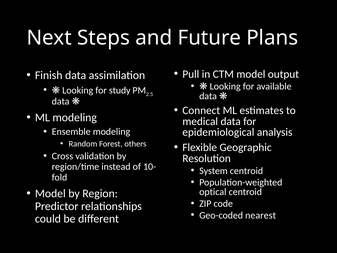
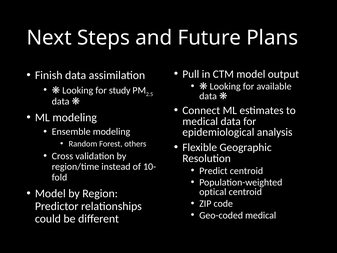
System: System -> Predict
Geo-coded nearest: nearest -> medical
